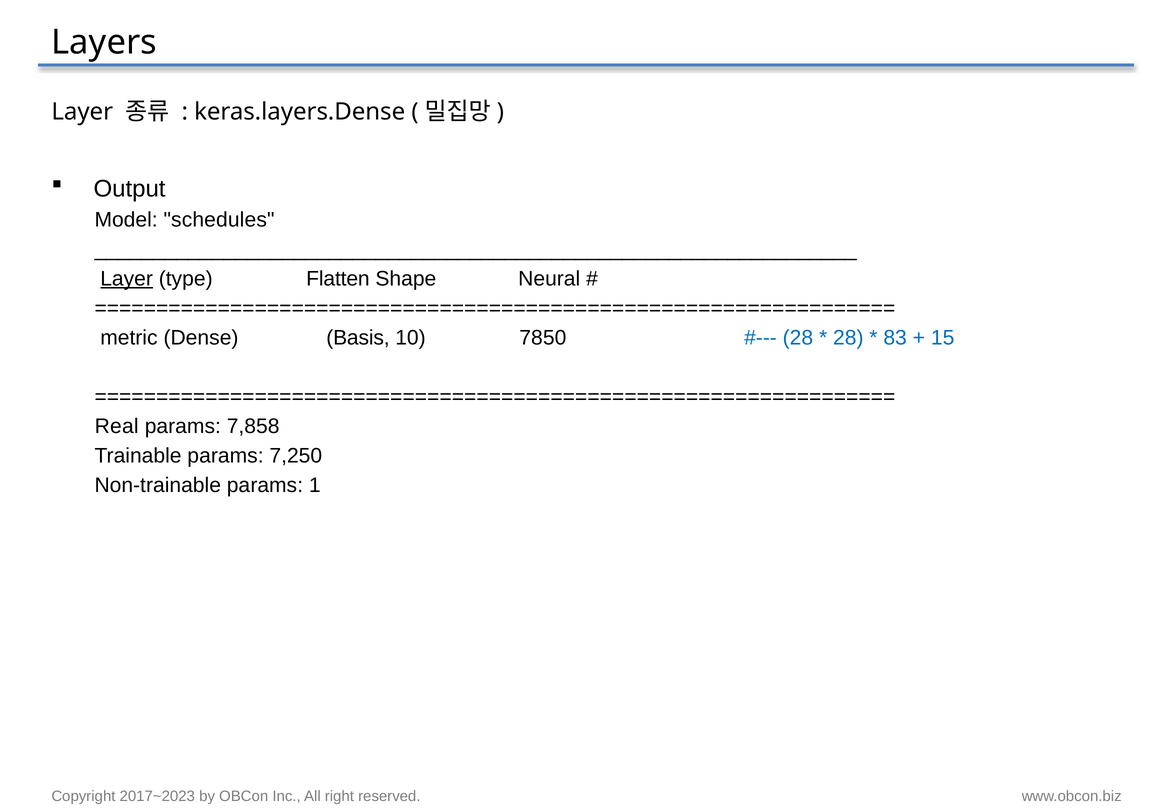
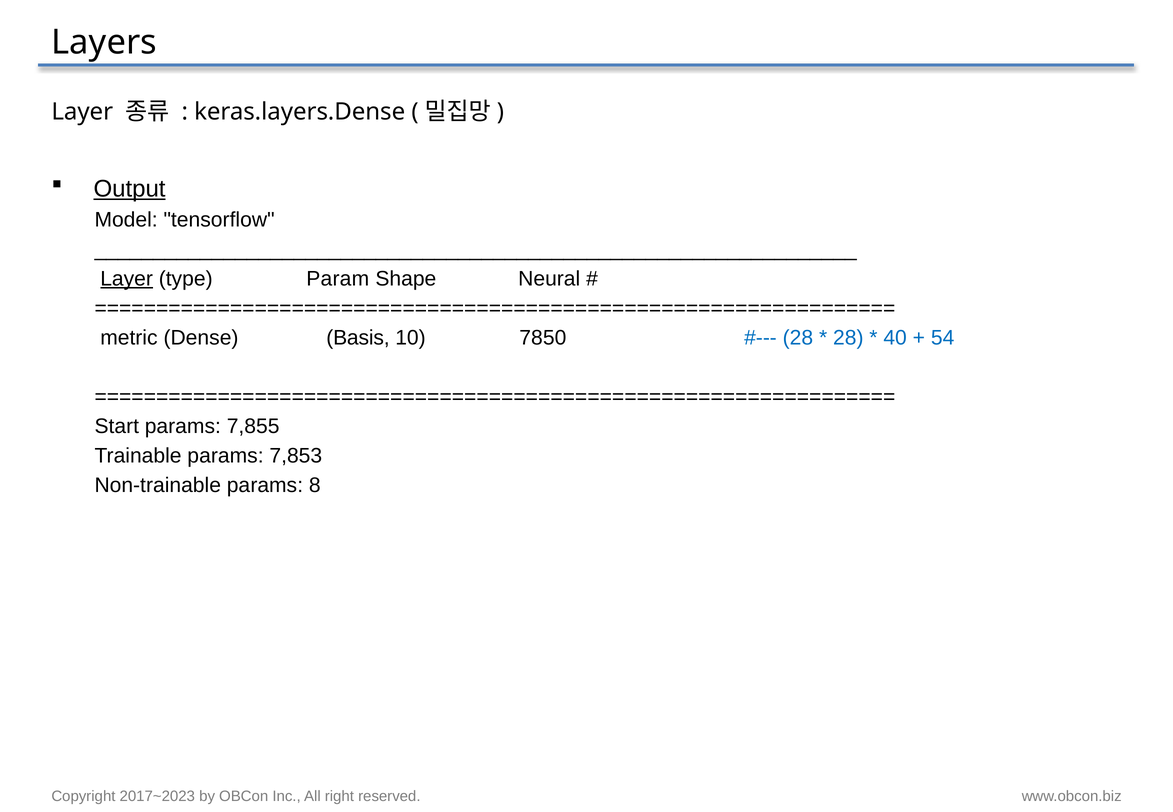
Output underline: none -> present
schedules: schedules -> tensorflow
Flatten: Flatten -> Param
83: 83 -> 40
15: 15 -> 54
Real: Real -> Start
7,858: 7,858 -> 7,855
7,250: 7,250 -> 7,853
1: 1 -> 8
